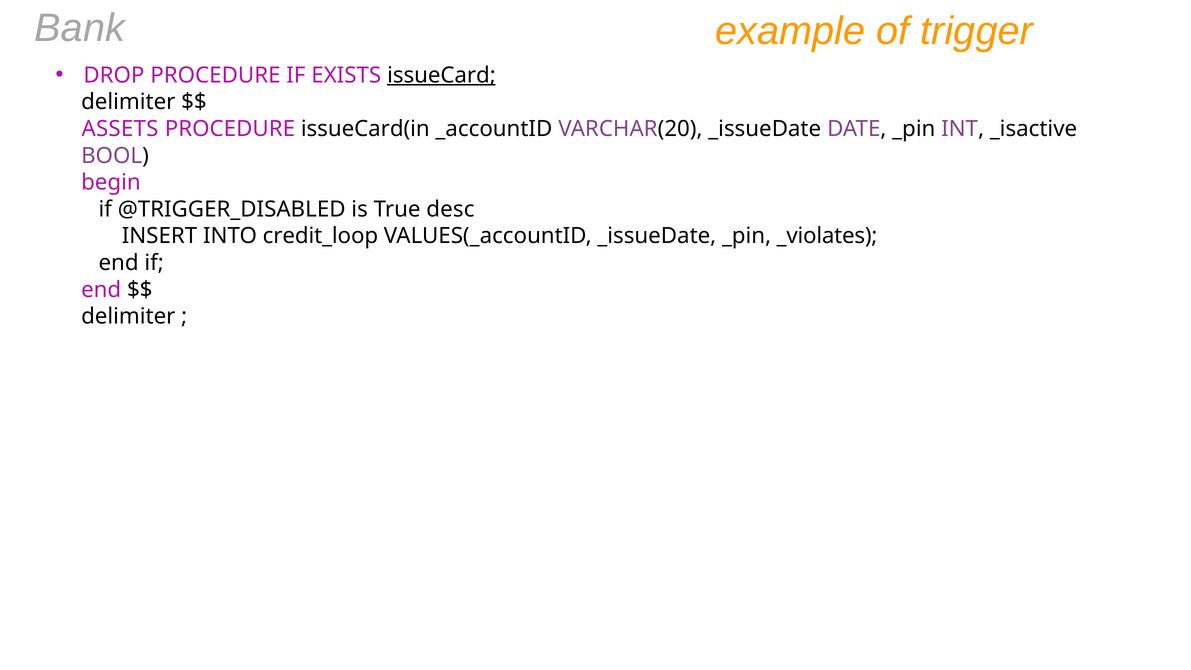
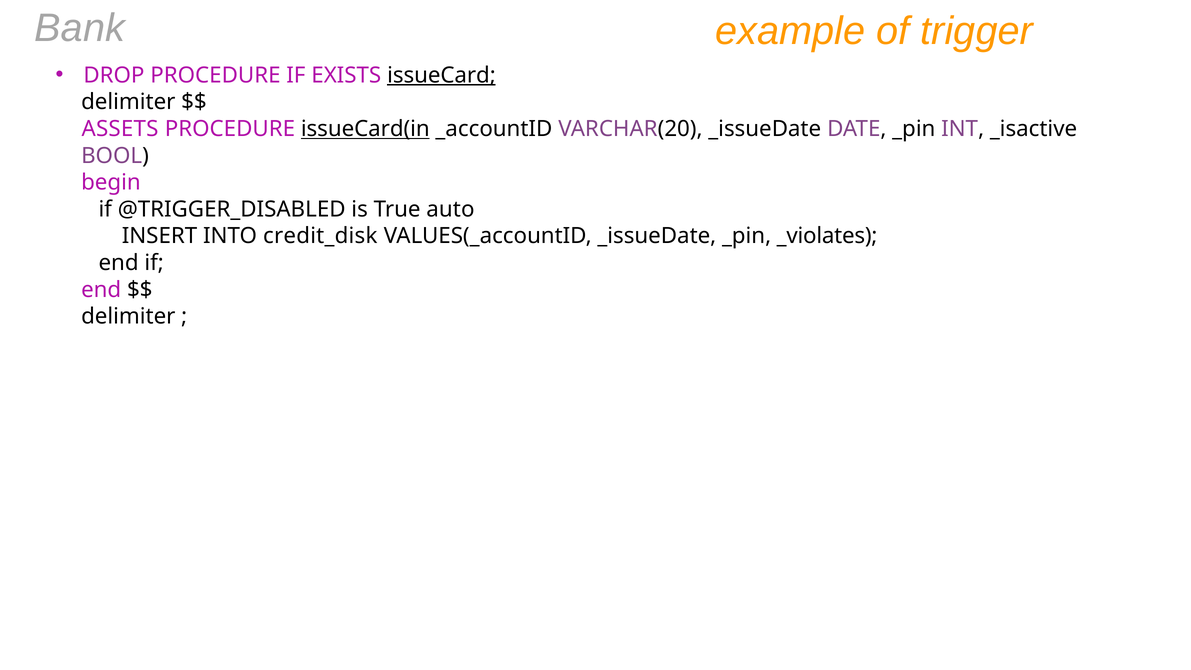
issueCard(in underline: none -> present
desc: desc -> auto
credit_loop: credit_loop -> credit_disk
